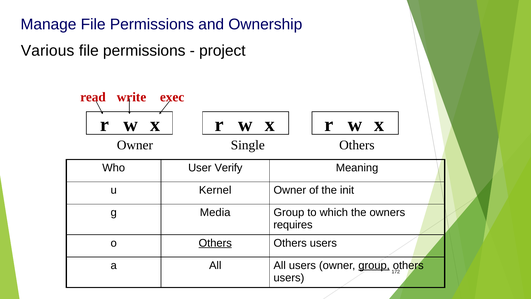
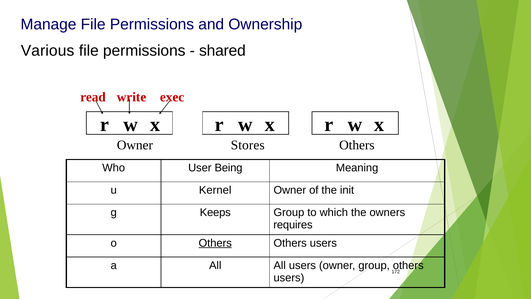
project: project -> shared
Single: Single -> Stores
Verify: Verify -> Being
Media: Media -> Keeps
group at (374, 265) underline: present -> none
